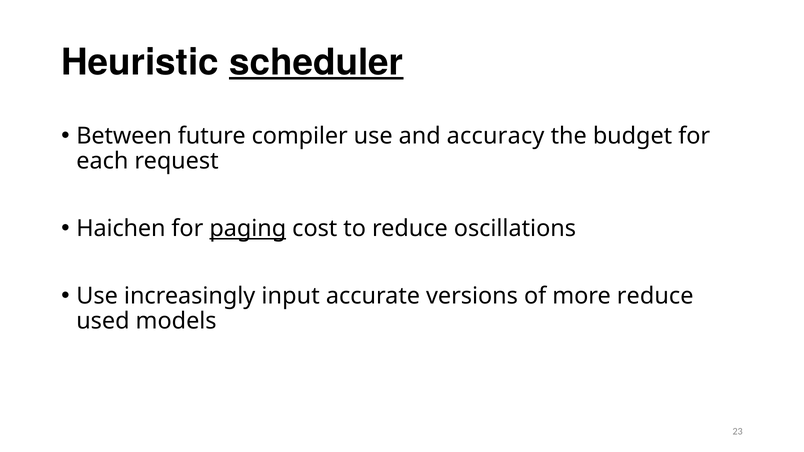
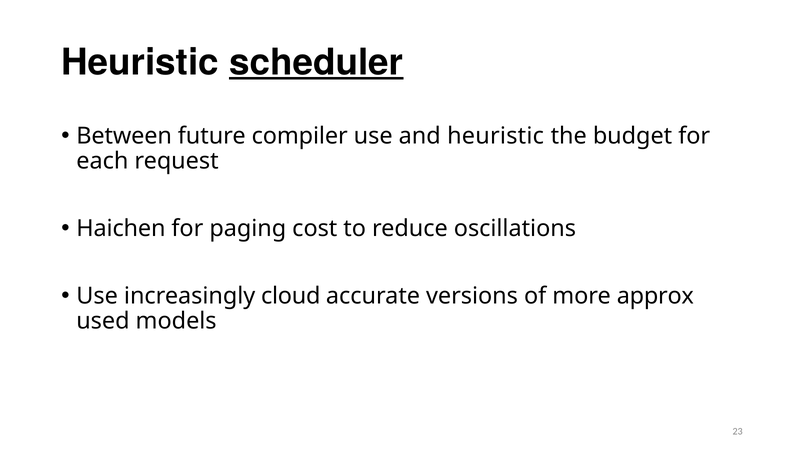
and accuracy: accuracy -> heuristic
paging underline: present -> none
input: input -> cloud
more reduce: reduce -> approx
